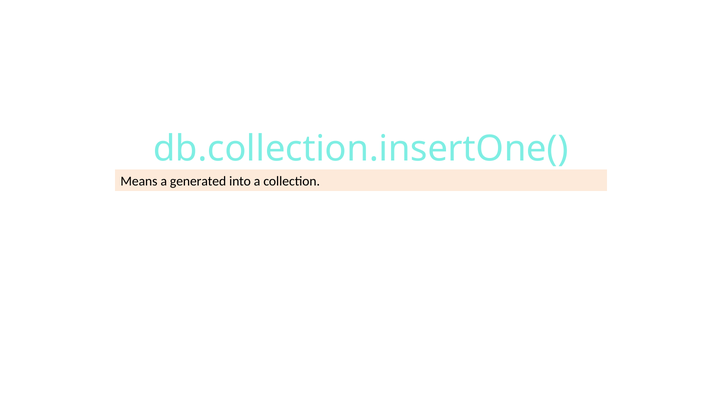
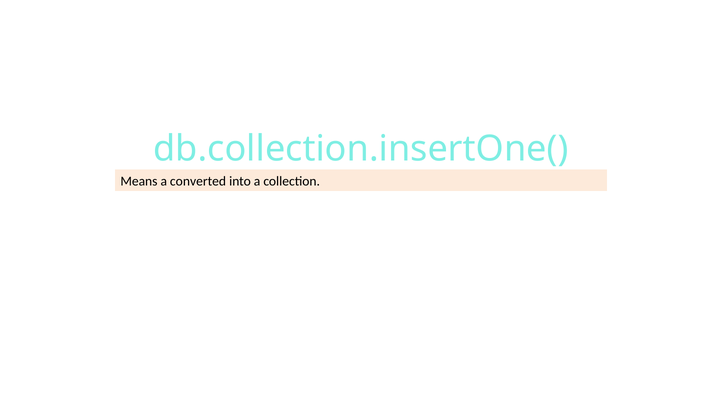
generated: generated -> converted
